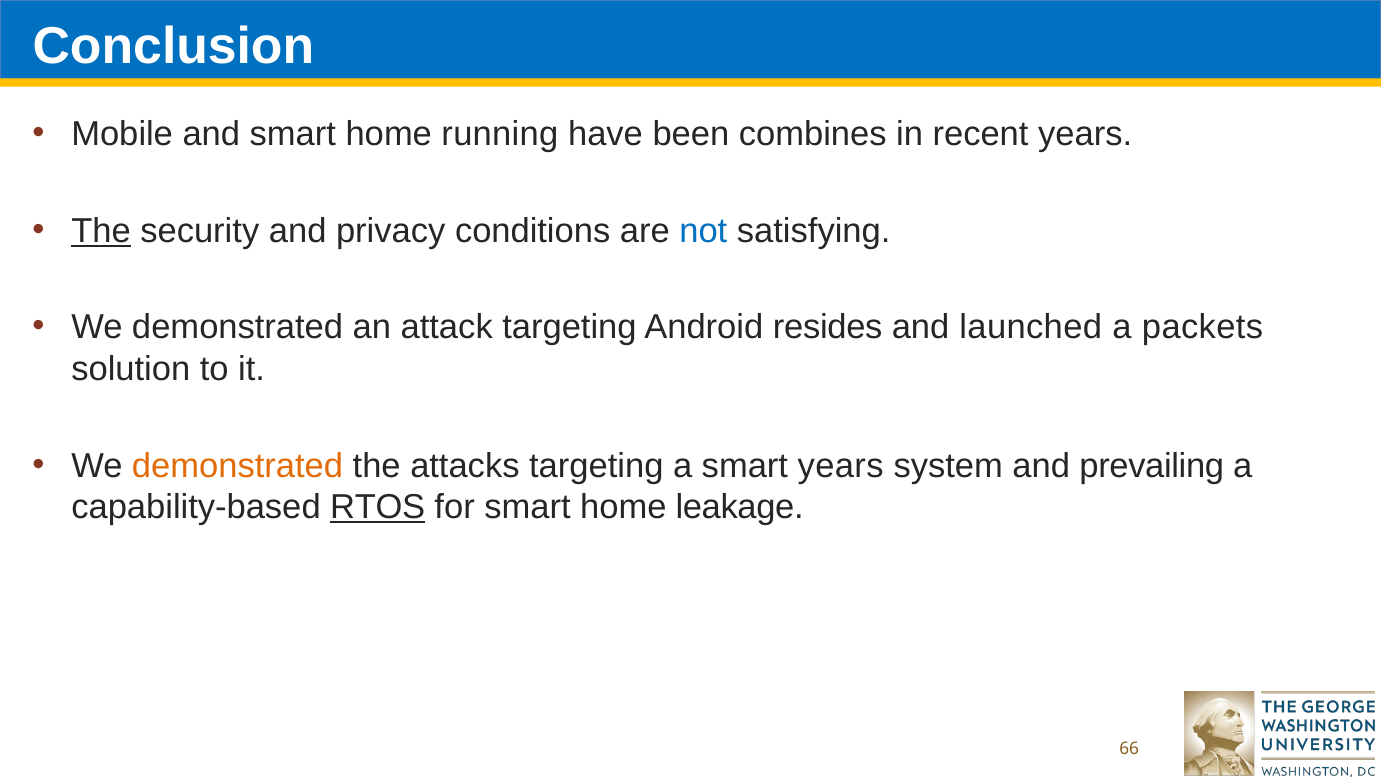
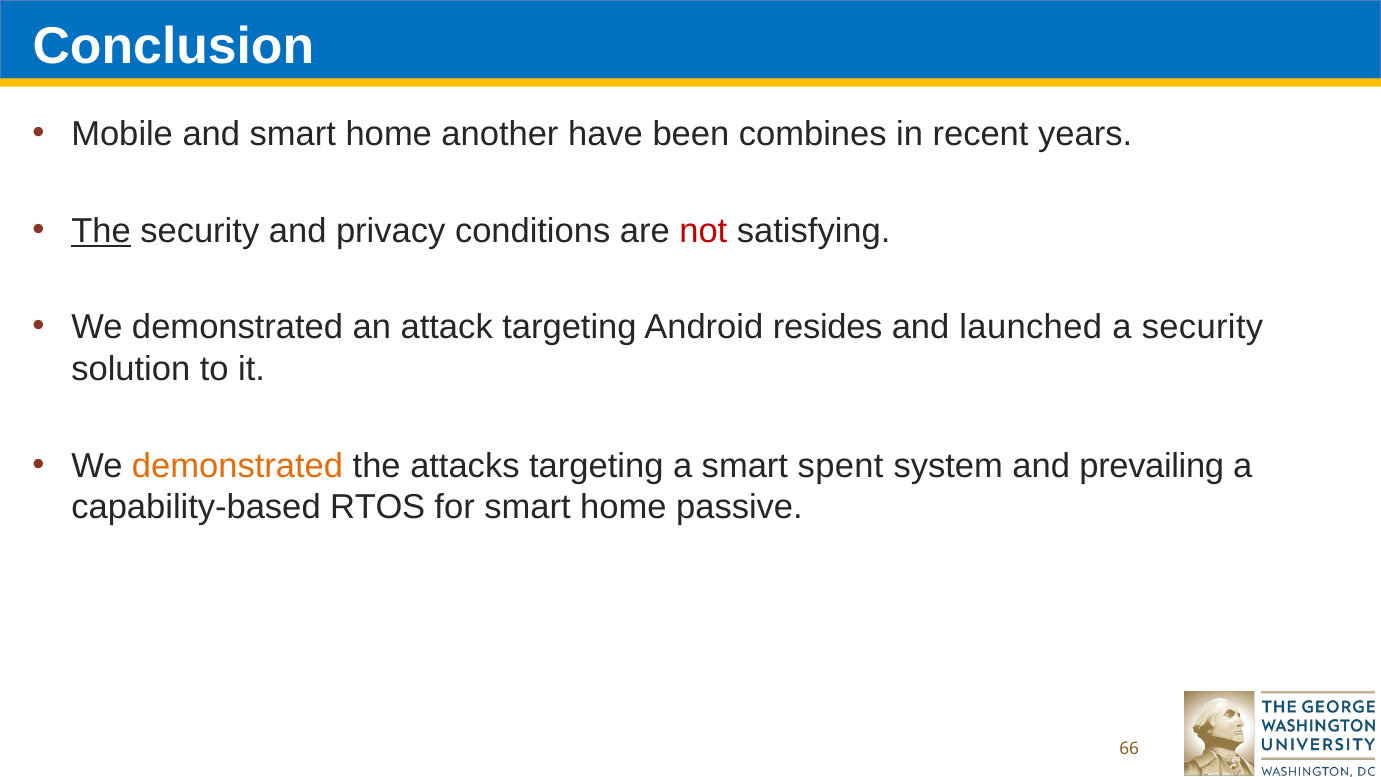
running: running -> another
not colour: blue -> red
a packets: packets -> security
smart years: years -> spent
RTOS underline: present -> none
leakage: leakage -> passive
